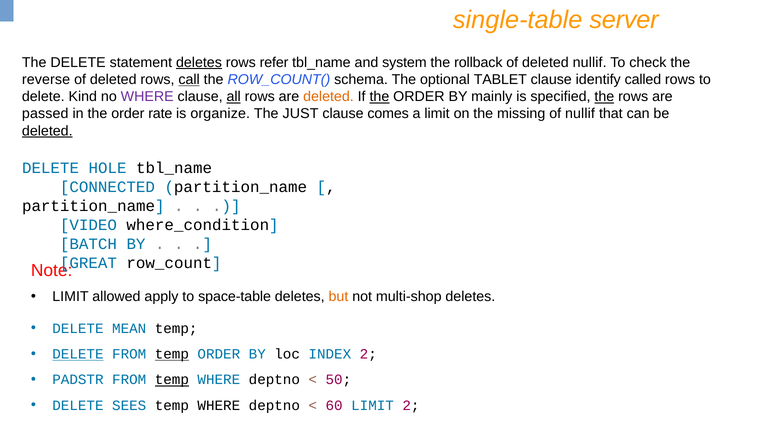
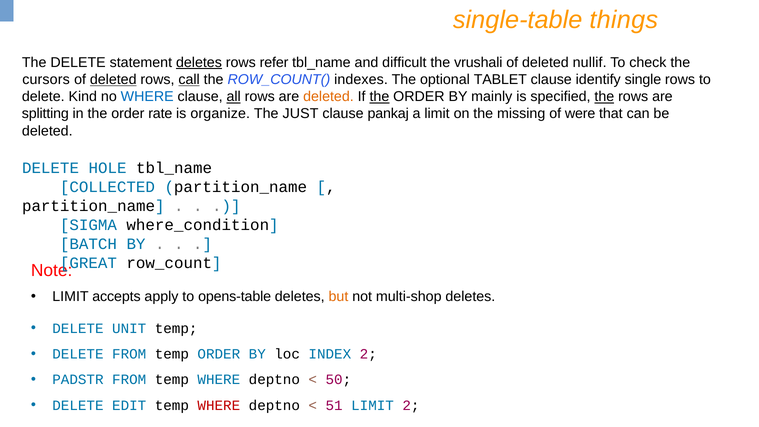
server: server -> things
system: system -> difficult
rollback: rollback -> vrushali
reverse: reverse -> cursors
deleted at (113, 80) underline: none -> present
schema: schema -> indexes
called: called -> single
WHERE at (147, 97) colour: purple -> blue
passed: passed -> splitting
comes: comes -> pankaj
of nullif: nullif -> were
deleted at (47, 131) underline: present -> none
CONNECTED: CONNECTED -> COLLECTED
VIDEO: VIDEO -> SIGMA
allowed: allowed -> accepts
space-table: space-table -> opens-table
MEAN: MEAN -> UNIT
DELETE at (78, 354) underline: present -> none
temp at (172, 354) underline: present -> none
temp at (172, 380) underline: present -> none
SEES: SEES -> EDIT
WHERE at (219, 405) colour: black -> red
60: 60 -> 51
